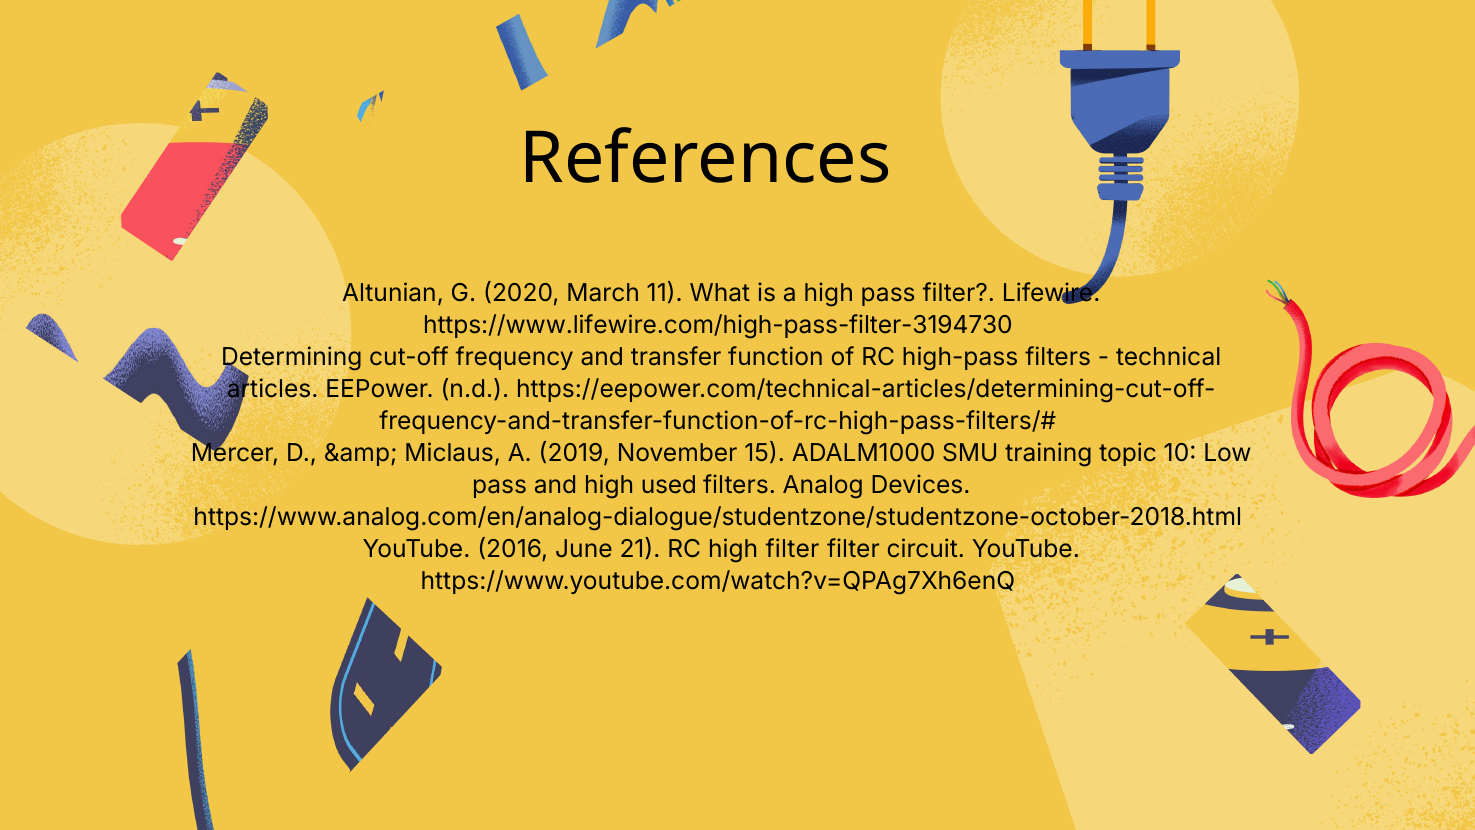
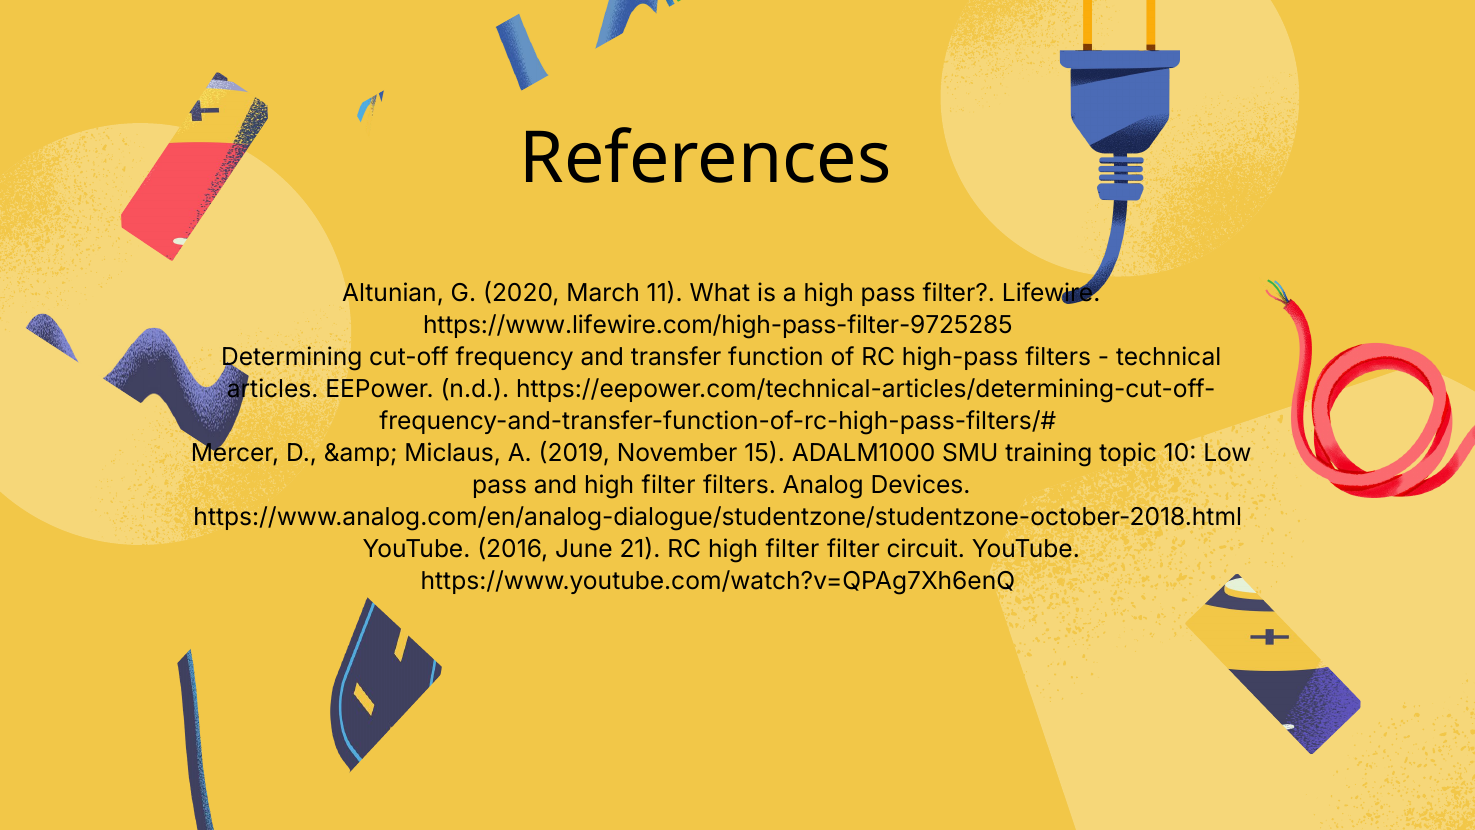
https://www.lifewire.com/high-pass-filter-3194730: https://www.lifewire.com/high-pass-filter-3194730 -> https://www.lifewire.com/high-pass-filter-9725285
and high used: used -> filter
